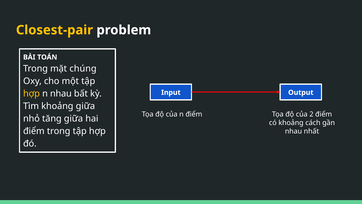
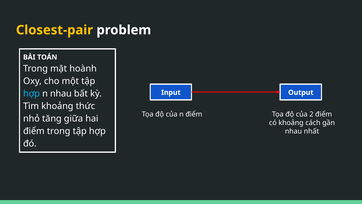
chúng: chúng -> hoành
hợp at (31, 93) colour: yellow -> light blue
khoảng giữa: giữa -> thức
